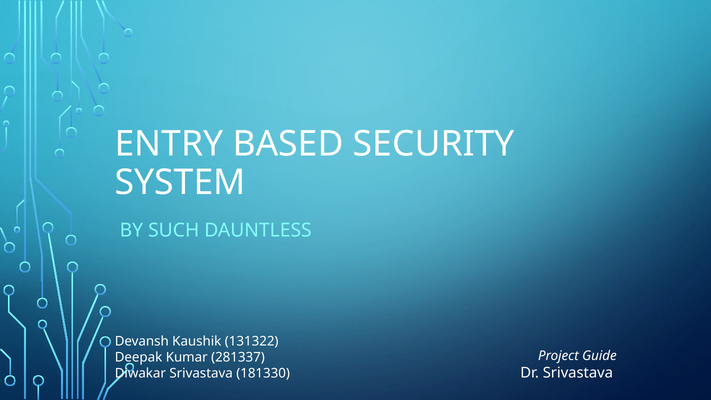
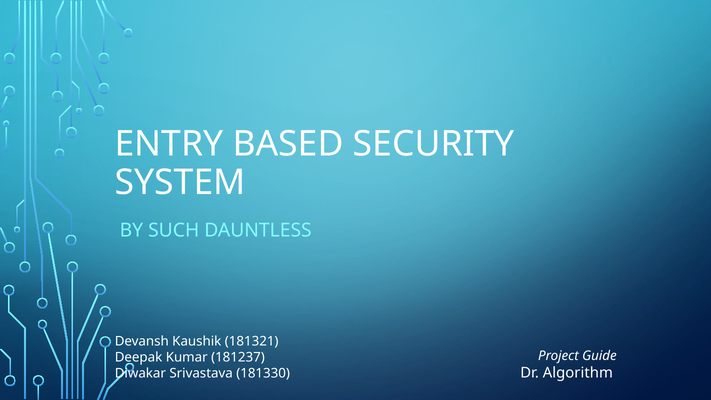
131322: 131322 -> 181321
281337: 281337 -> 181237
Dr Srivastava: Srivastava -> Algorithm
